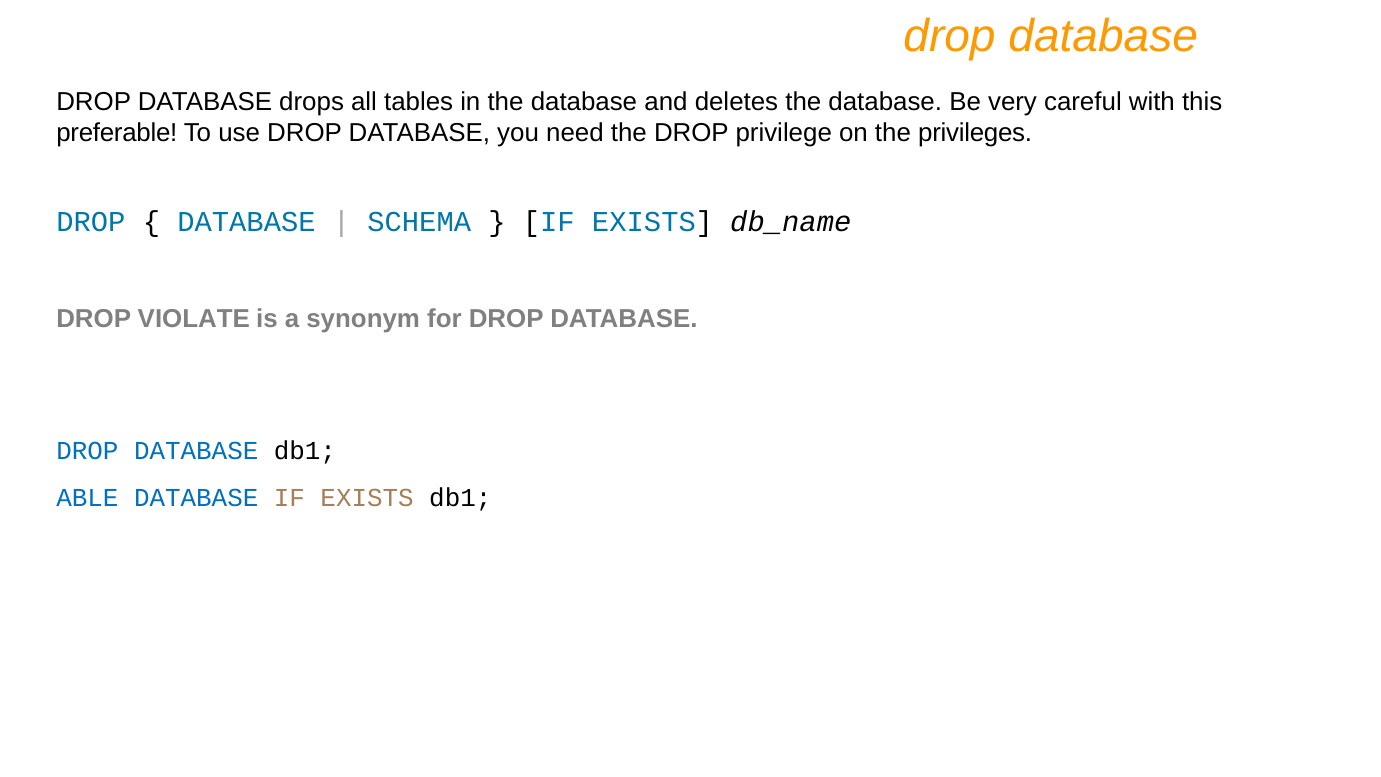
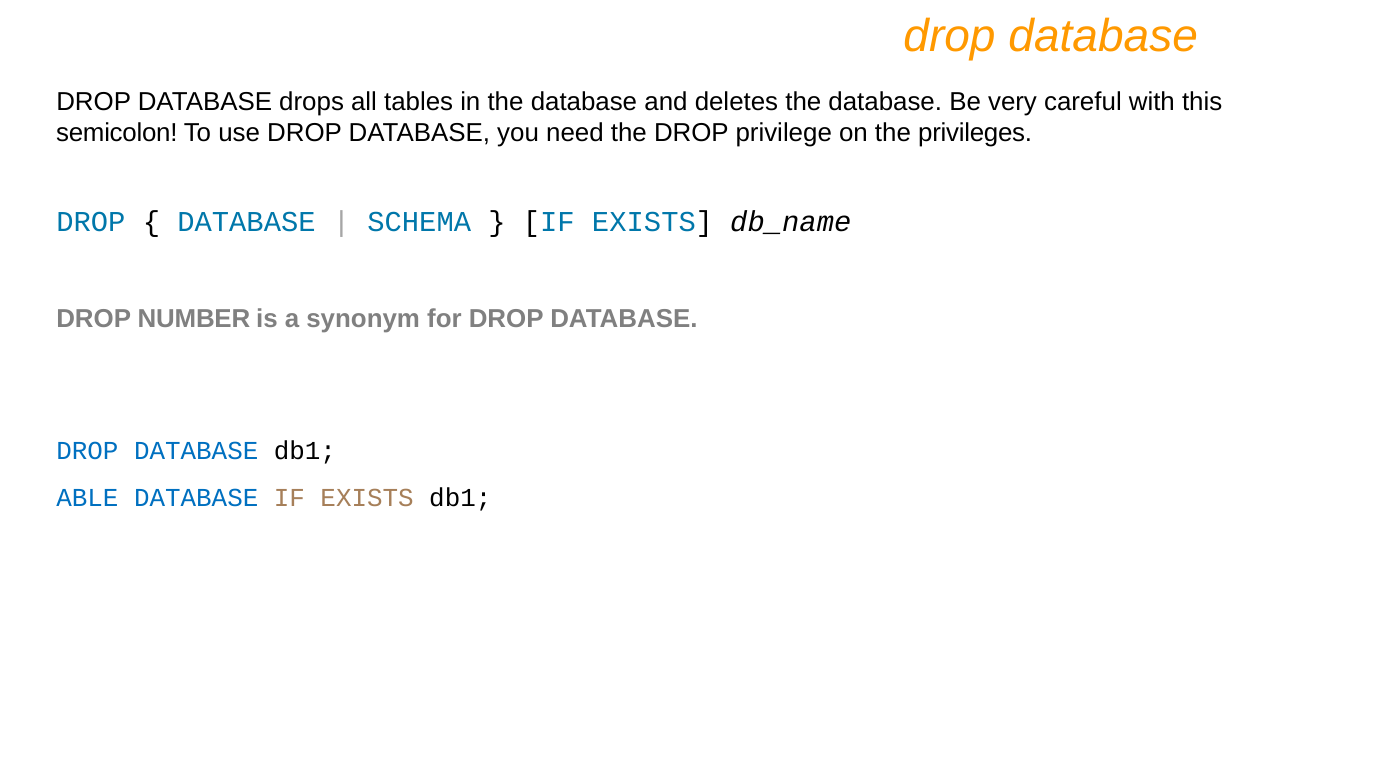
preferable: preferable -> semicolon
VIOLATE: VIOLATE -> NUMBER
